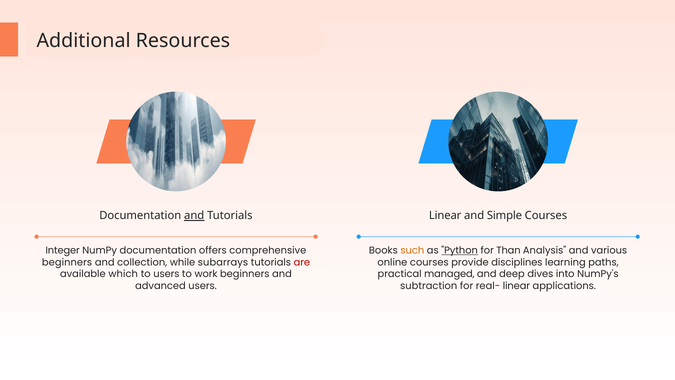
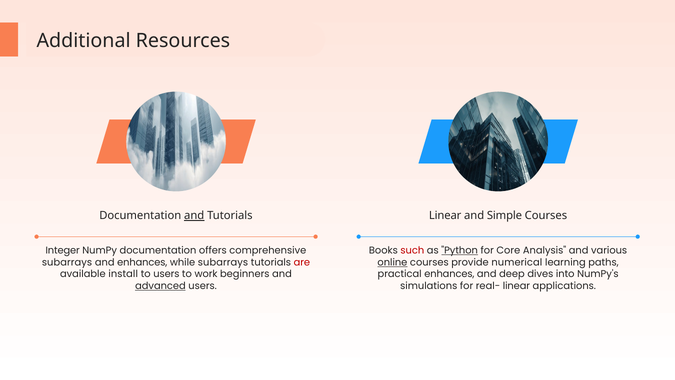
such colour: orange -> red
Than: Than -> Core
beginners at (67, 262): beginners -> subarrays
and collection: collection -> enhances
online underline: none -> present
disciplines: disciplines -> numerical
which: which -> install
practical managed: managed -> enhances
advanced underline: none -> present
subtraction: subtraction -> simulations
